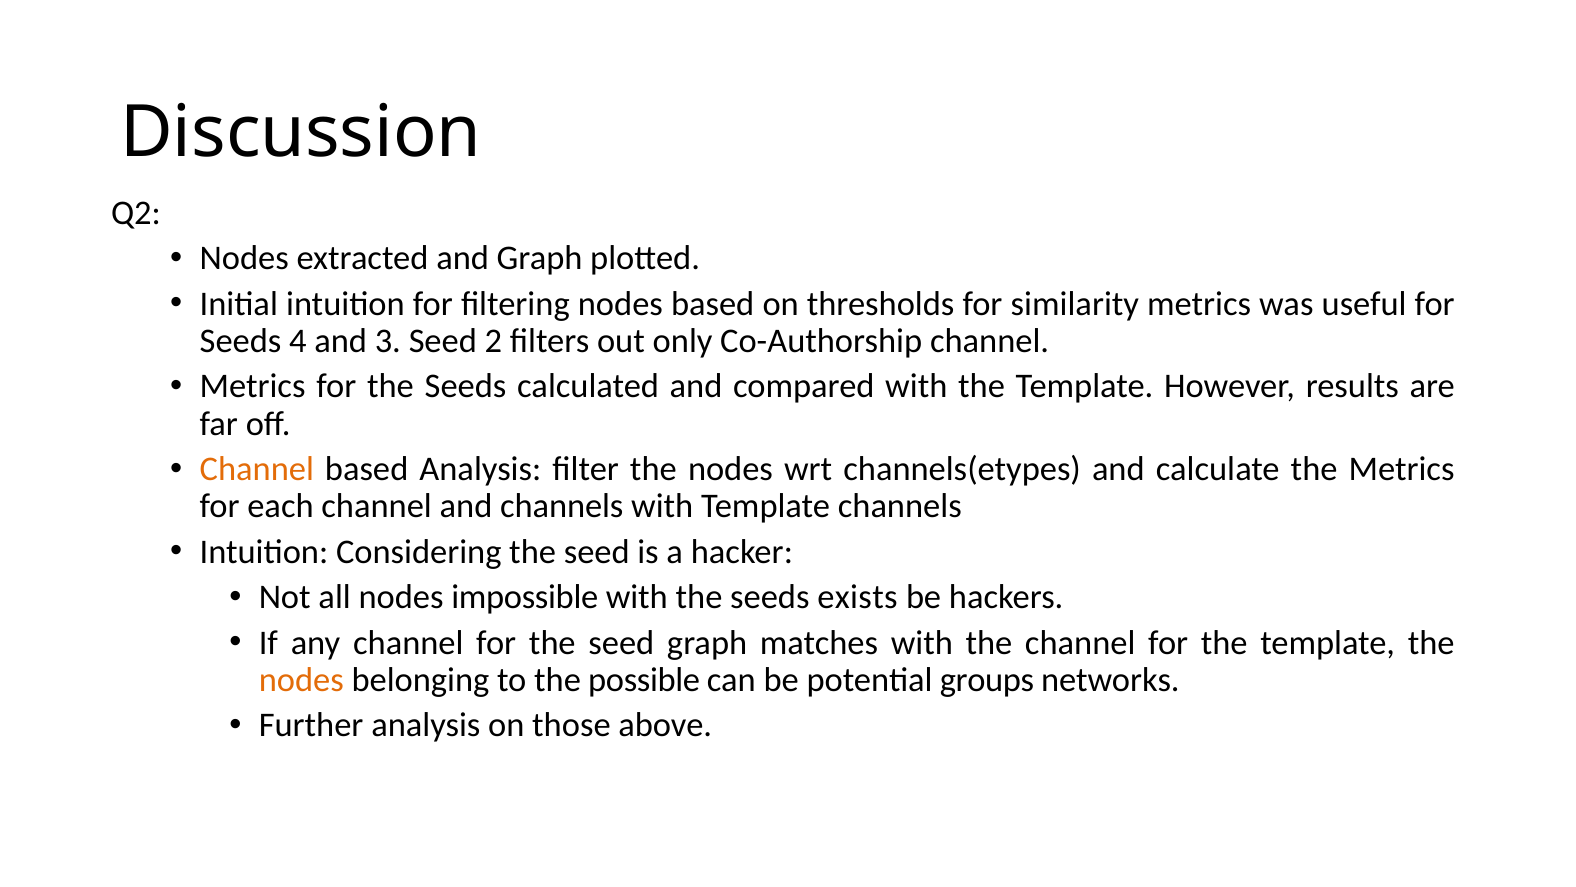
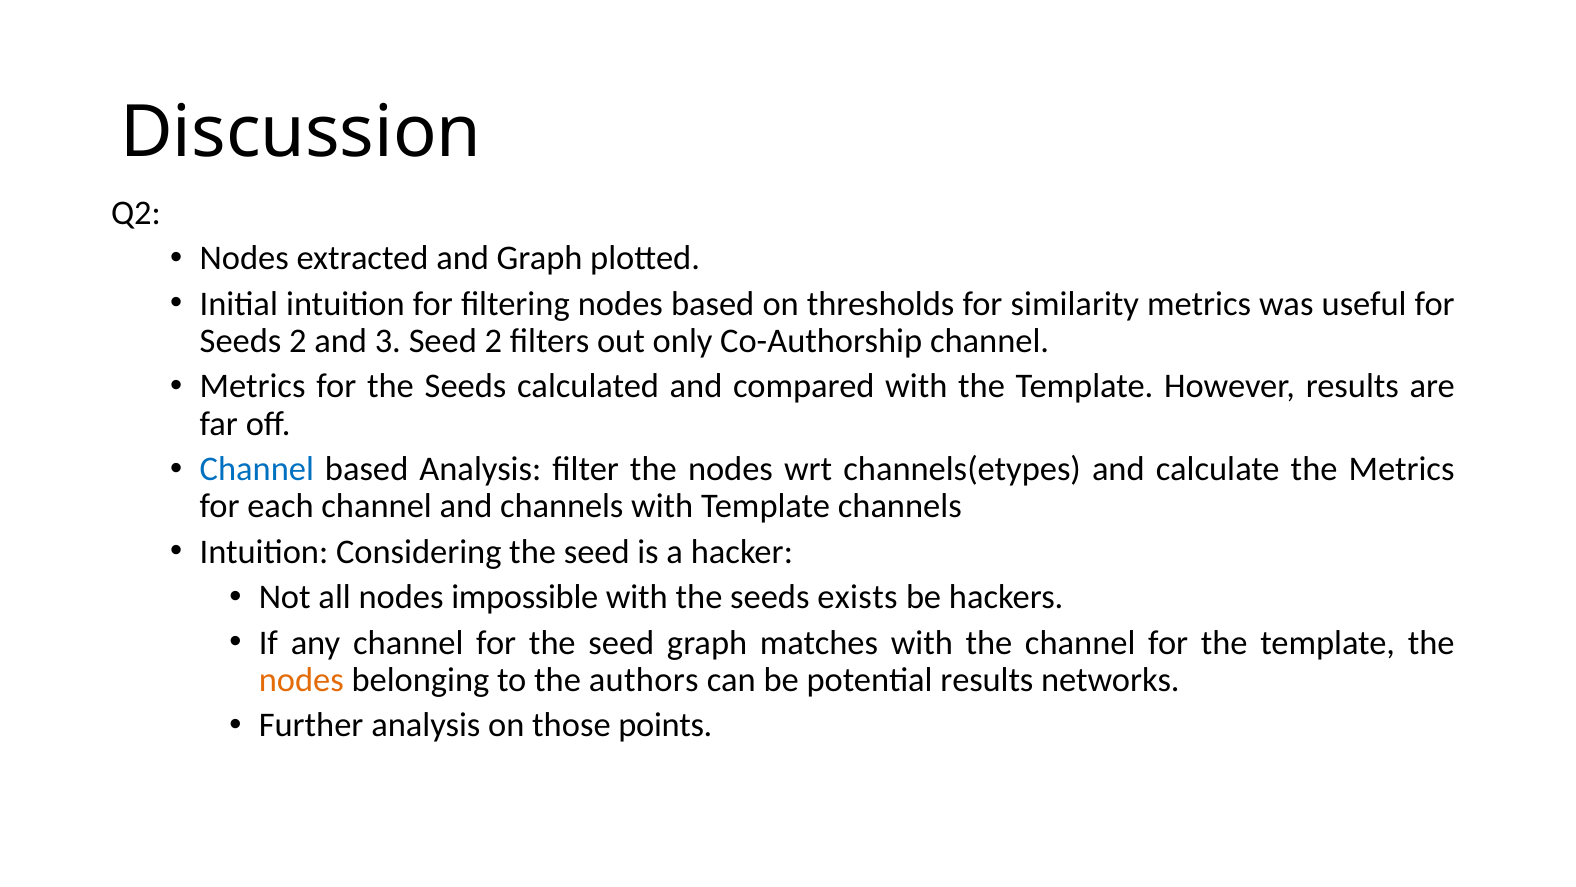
Seeds 4: 4 -> 2
Channel at (257, 469) colour: orange -> blue
possible: possible -> authors
potential groups: groups -> results
above: above -> points
